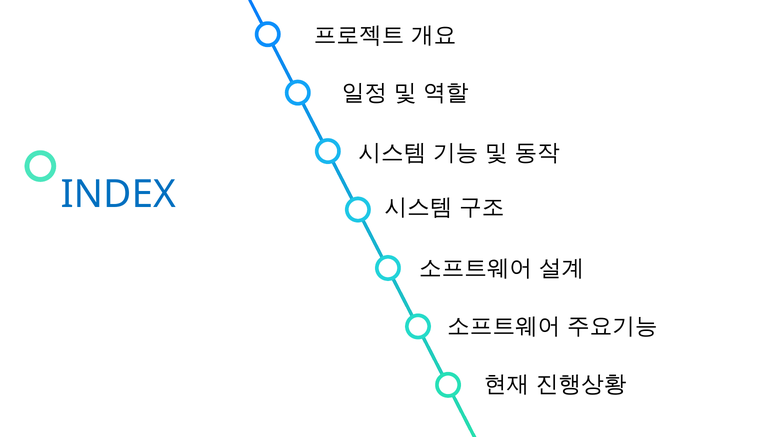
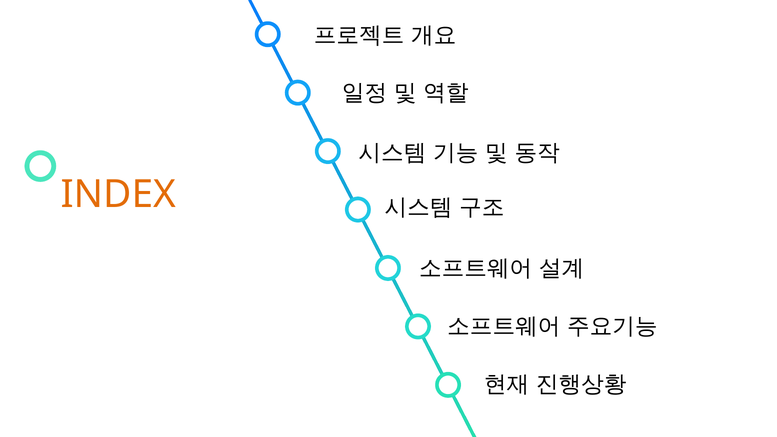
INDEX colour: blue -> orange
